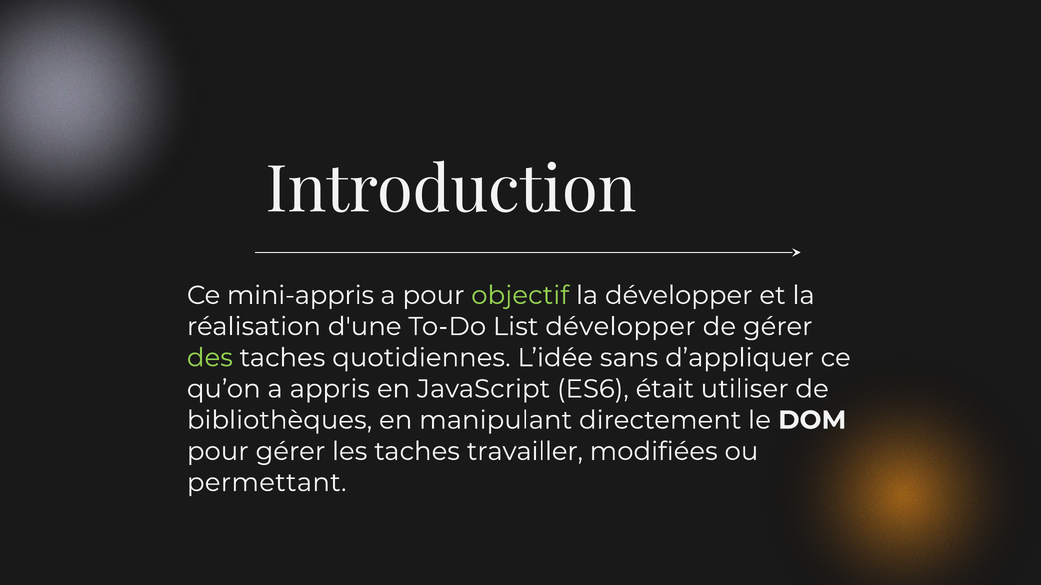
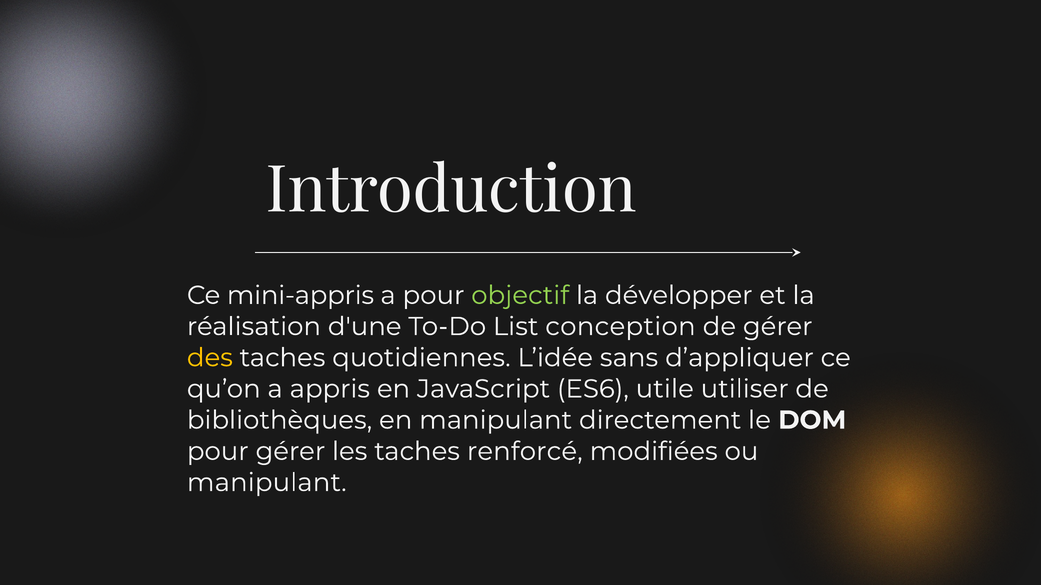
List développer: développer -> conception
des colour: light green -> yellow
était: était -> utile
travailler: travailler -> renforcé
permettant at (267, 483): permettant -> manipulant
